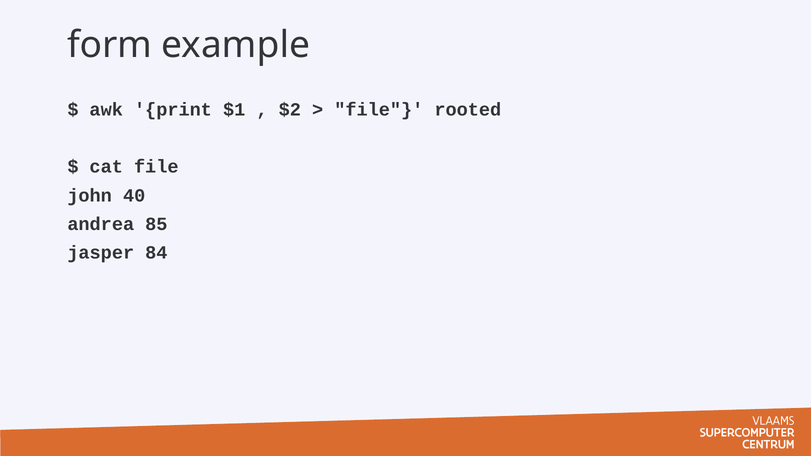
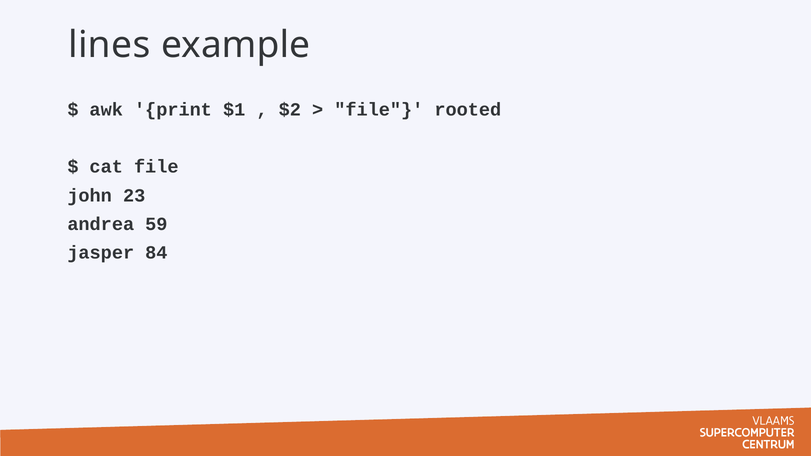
form: form -> lines
40: 40 -> 23
85: 85 -> 59
